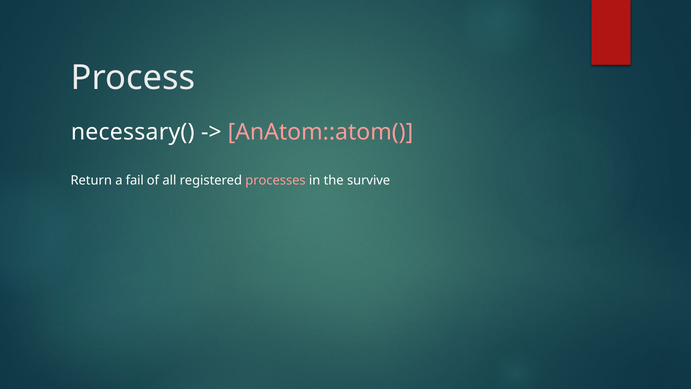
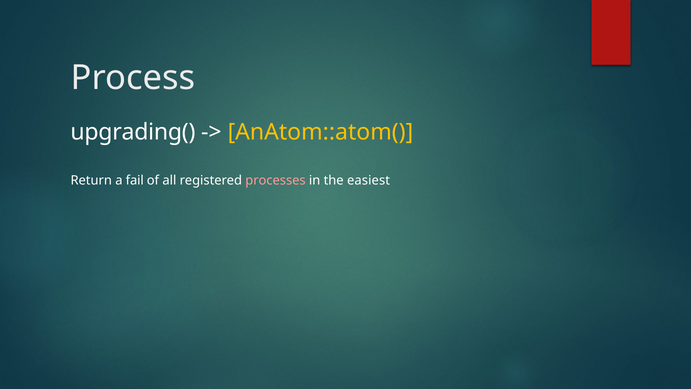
necessary(: necessary( -> upgrading(
AnAtom::atom( colour: pink -> yellow
survive: survive -> easiest
